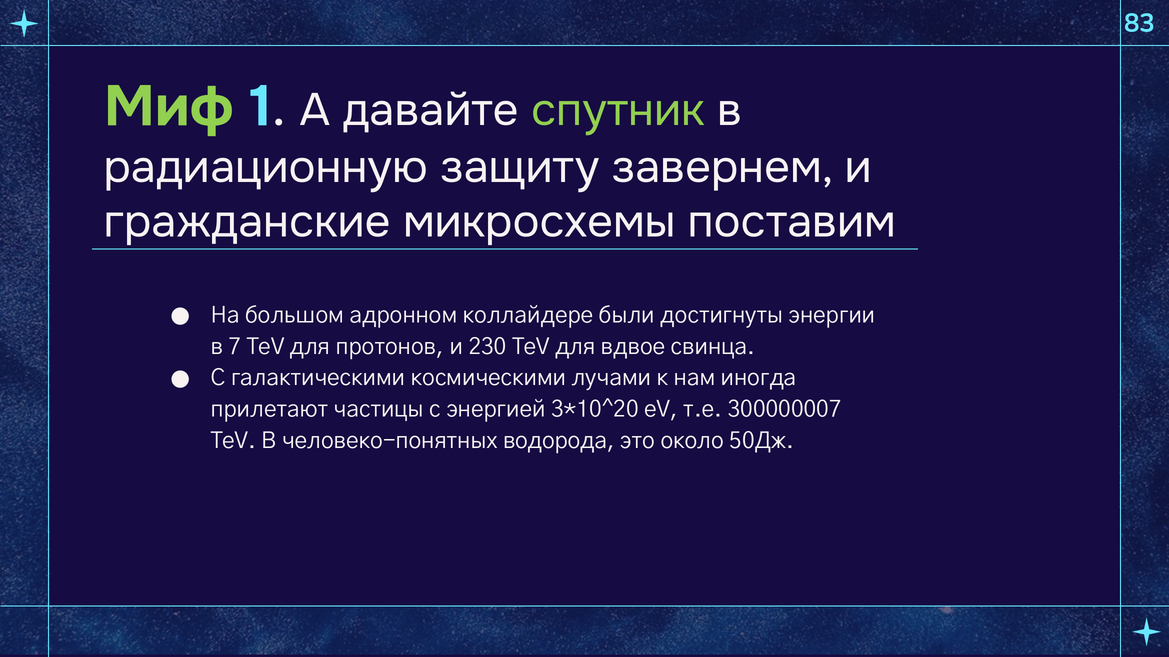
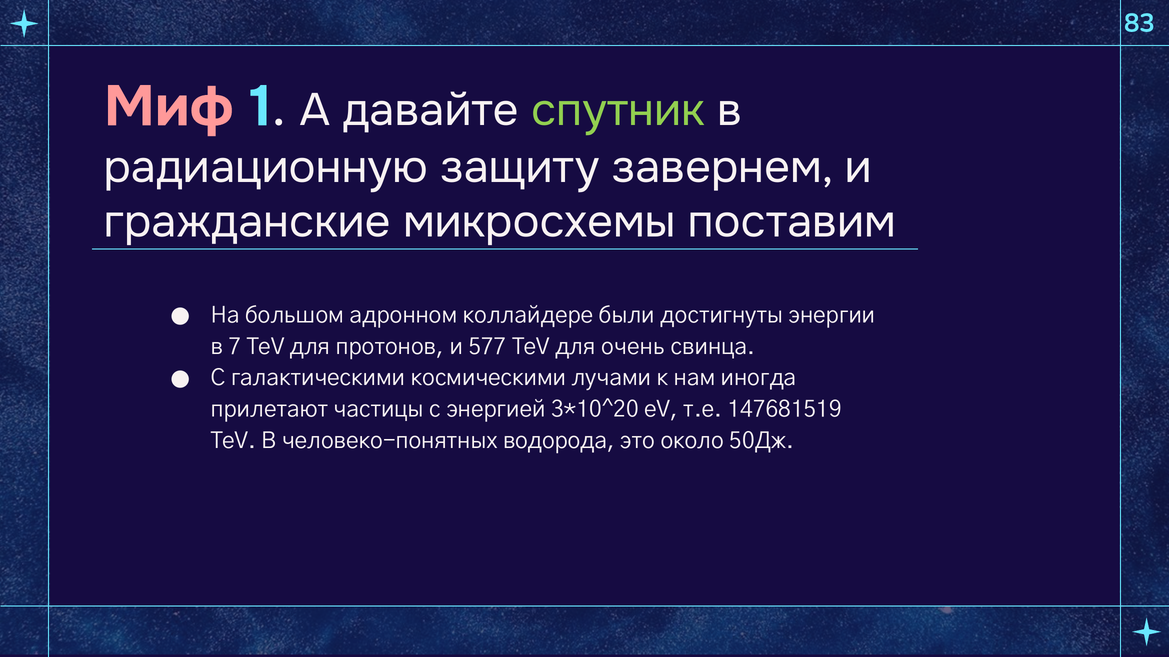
Миф colour: light green -> pink
230: 230 -> 577
вдвое: вдвое -> очень
300000007: 300000007 -> 147681519
